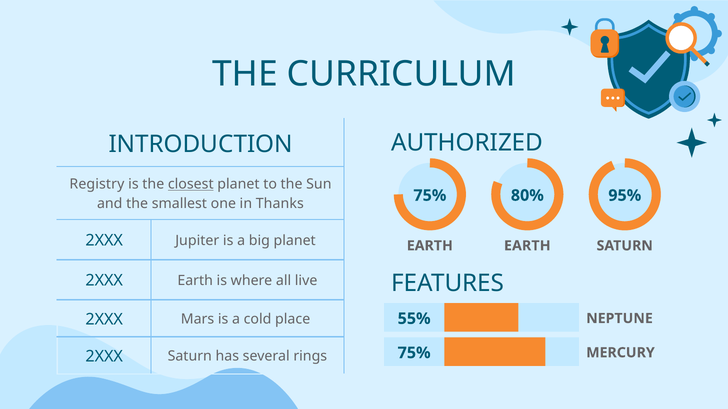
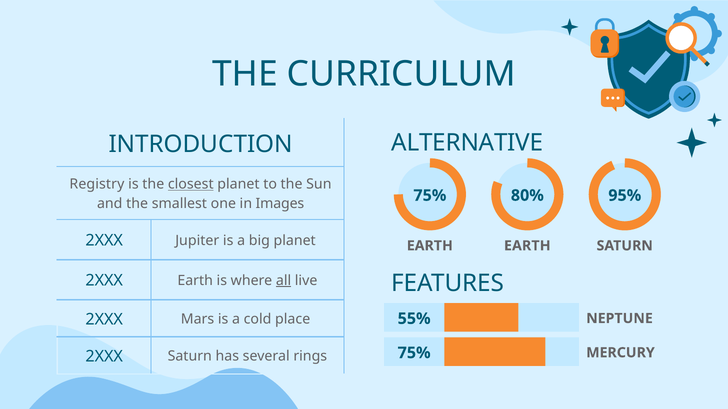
AUTHORIZED: AUTHORIZED -> ALTERNATIVE
Thanks: Thanks -> Images
all underline: none -> present
